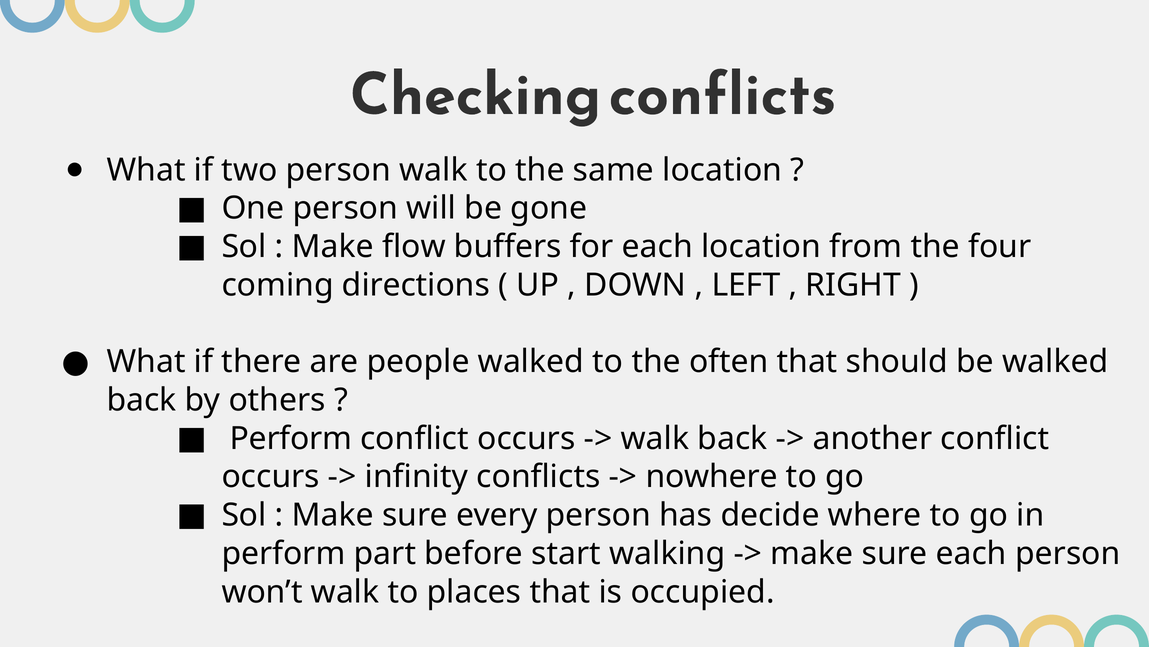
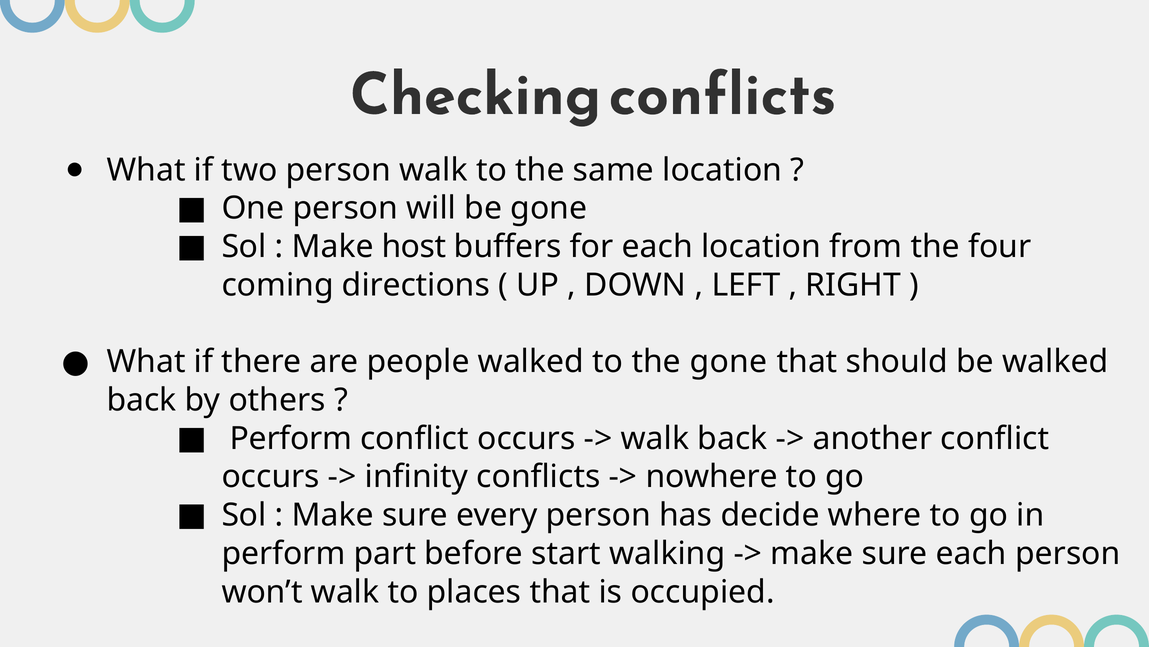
flow: flow -> host
the often: often -> gone
